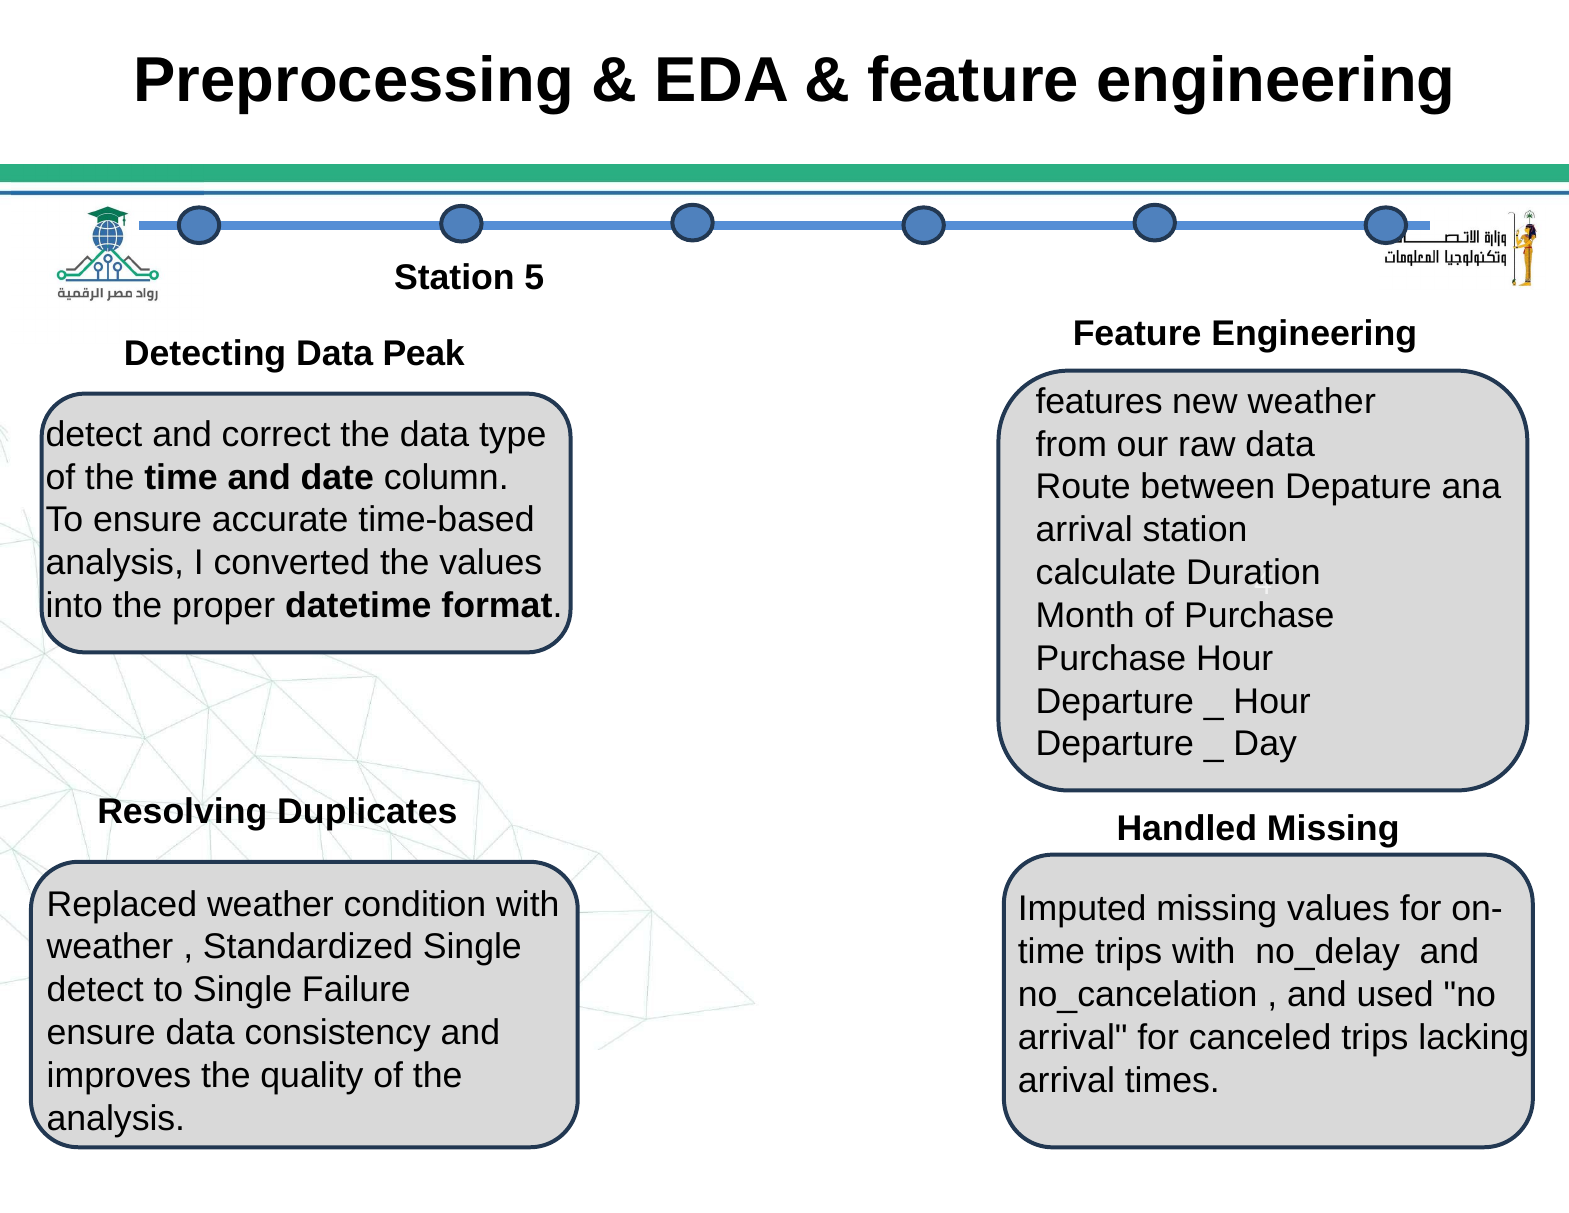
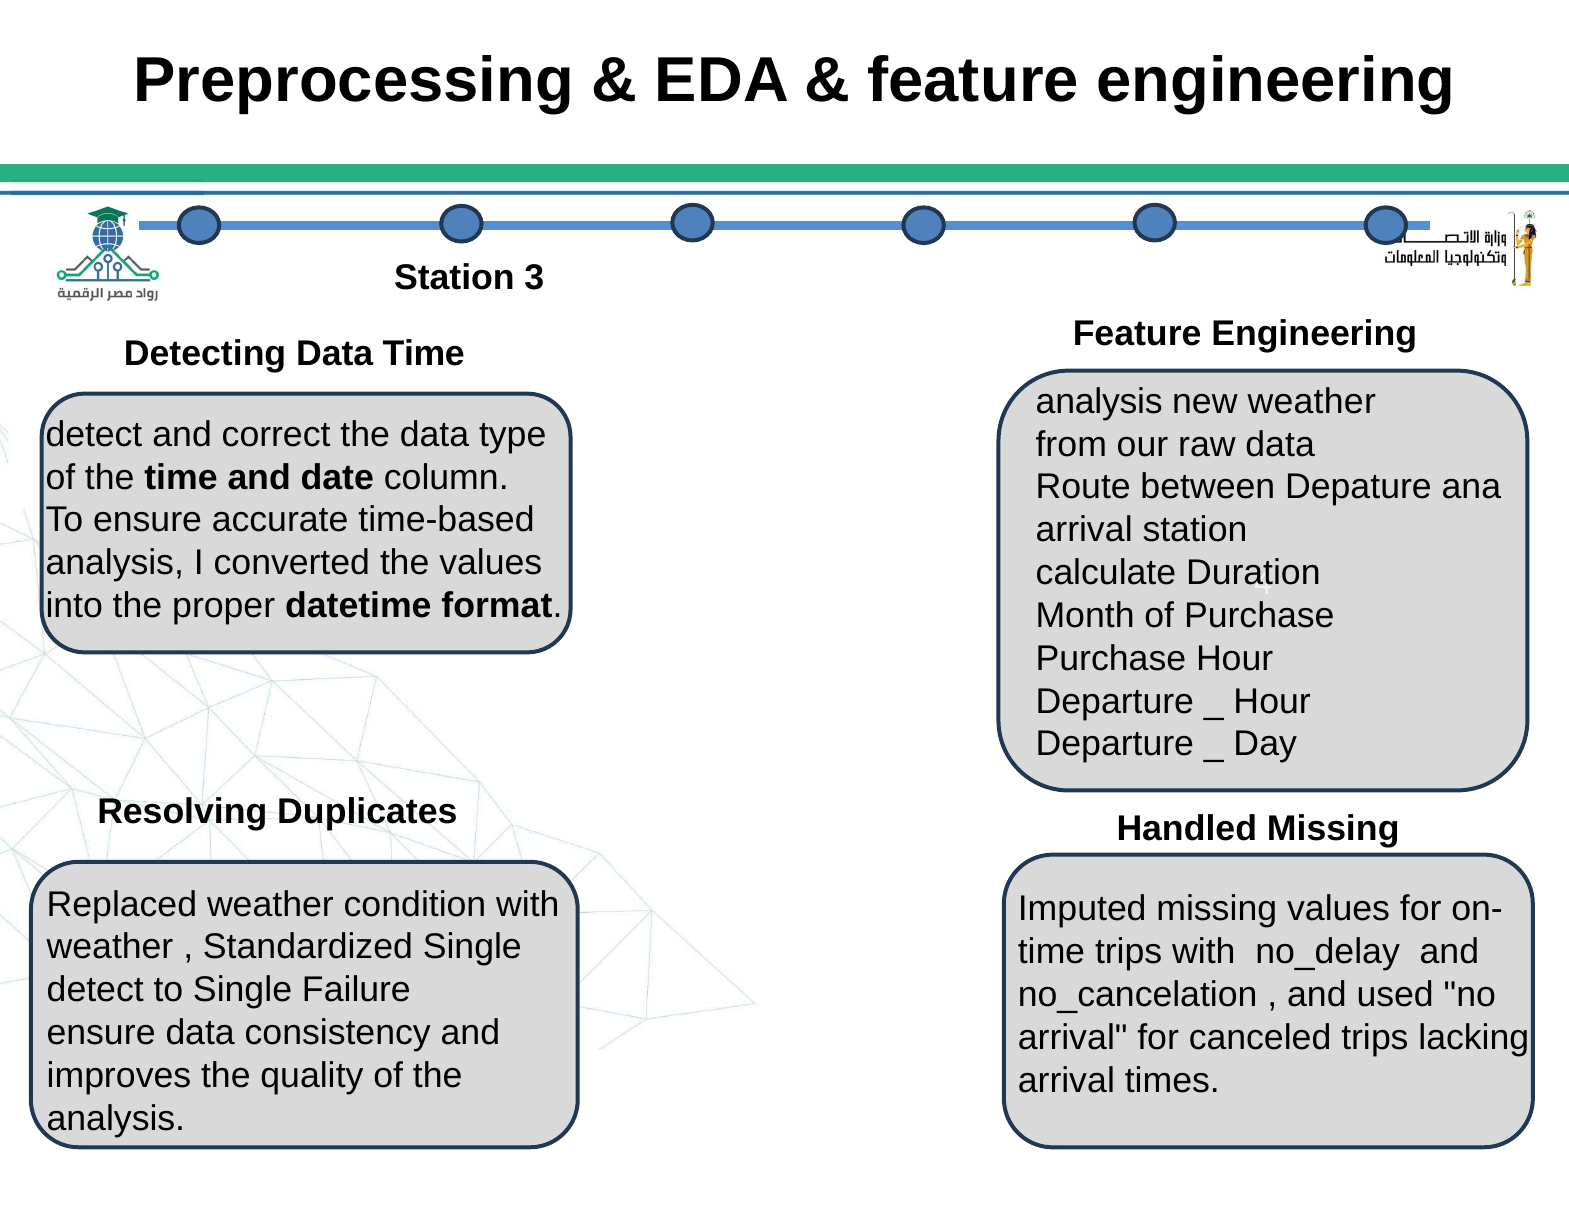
5: 5 -> 3
Data Peak: Peak -> Time
features at (1099, 401): features -> analysis
